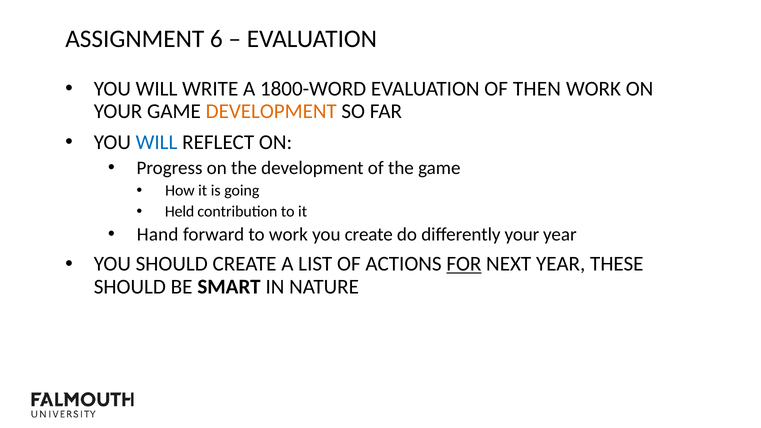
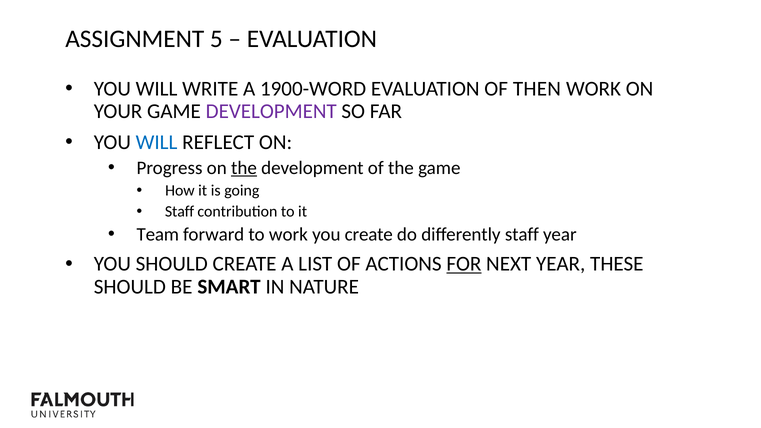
6: 6 -> 5
1800-WORD: 1800-WORD -> 1900-WORD
DEVELOPMENT at (271, 111) colour: orange -> purple
the at (244, 168) underline: none -> present
Held at (180, 212): Held -> Staff
Hand: Hand -> Team
differently your: your -> staff
